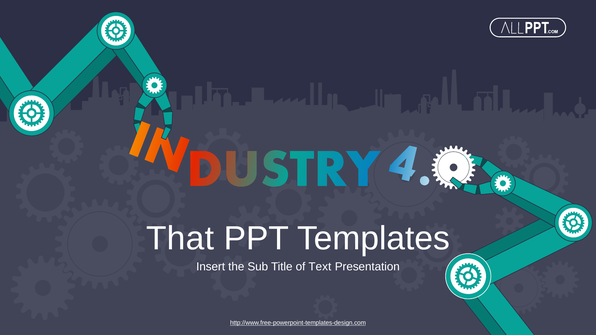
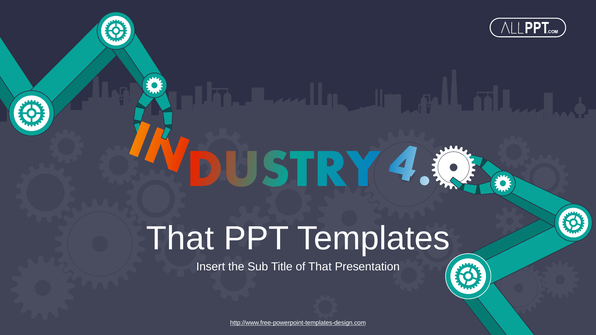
of Text: Text -> That
